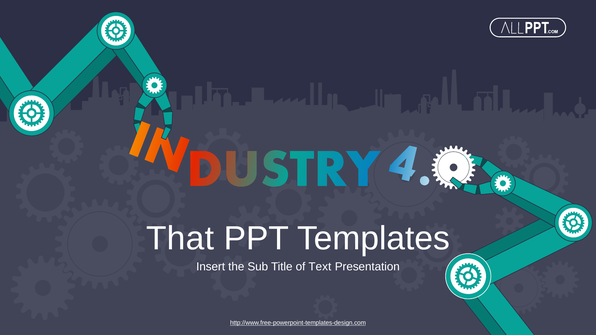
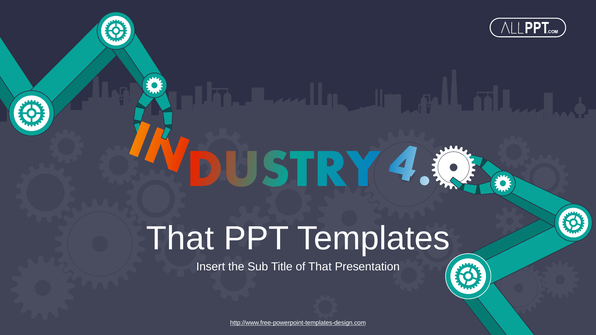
of Text: Text -> That
